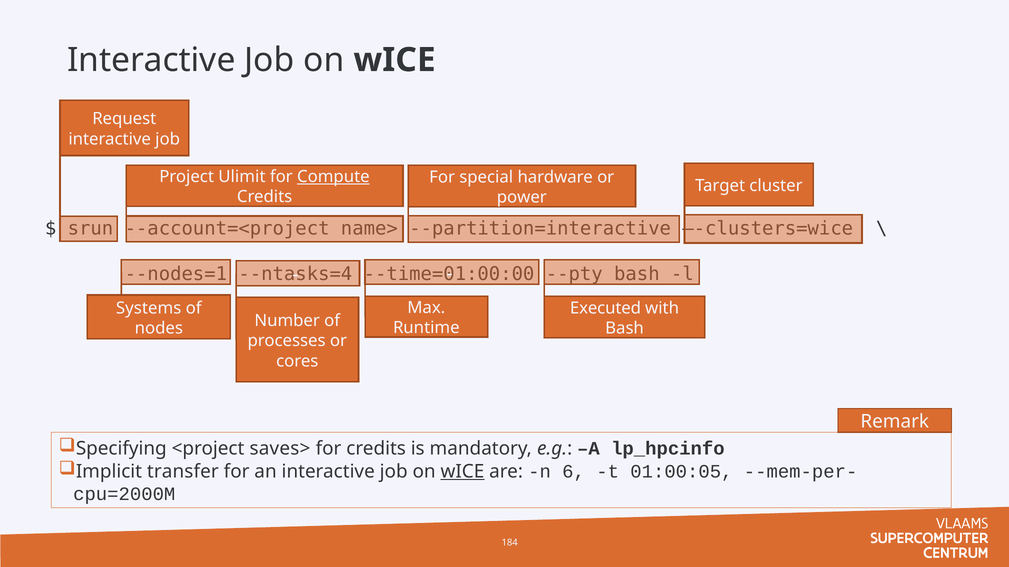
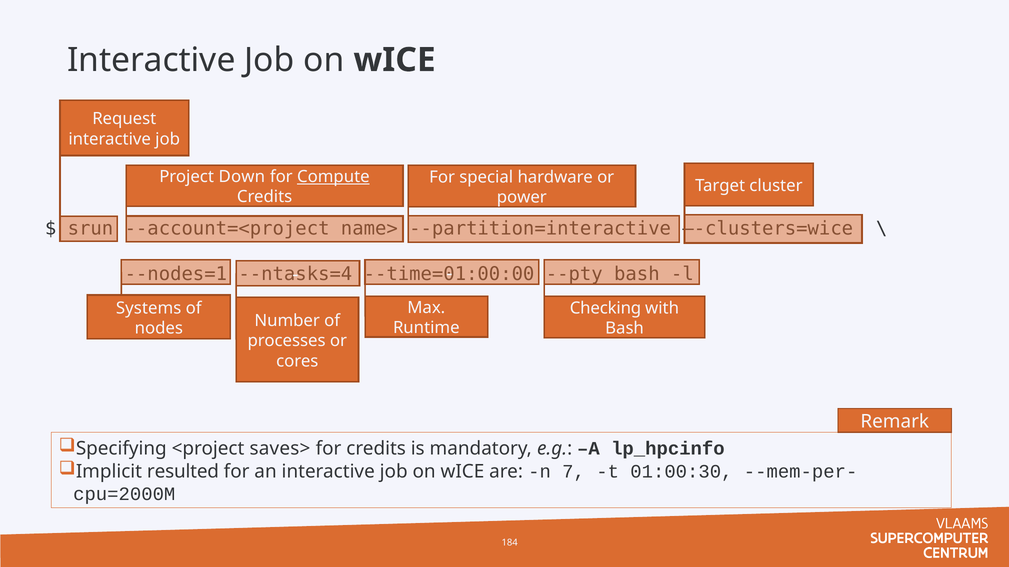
Ulimit: Ulimit -> Down
Executed: Executed -> Checking
transfer: transfer -> resulted
wICE at (462, 472) underline: present -> none
6: 6 -> 7
01:00:05: 01:00:05 -> 01:00:30
